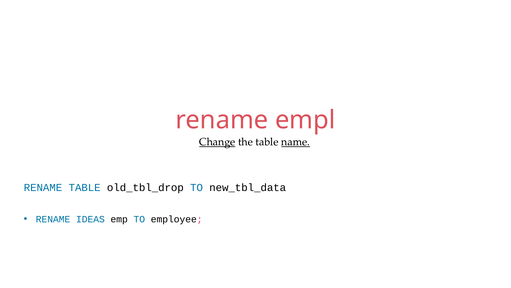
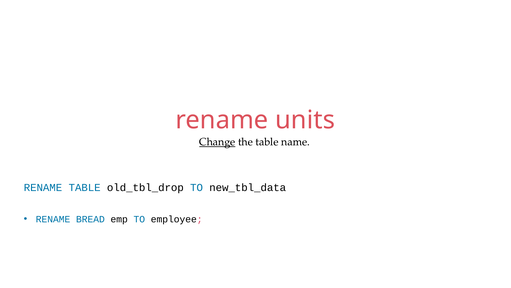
empl: empl -> units
name underline: present -> none
IDEAS: IDEAS -> BREAD
